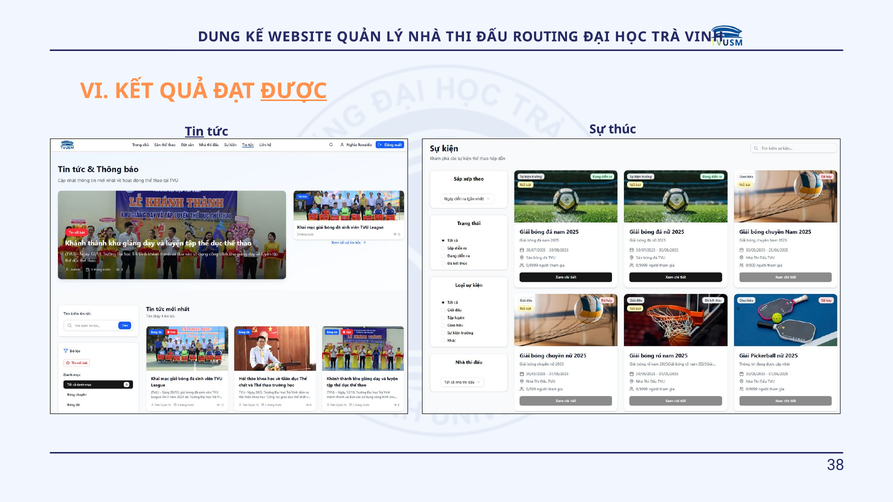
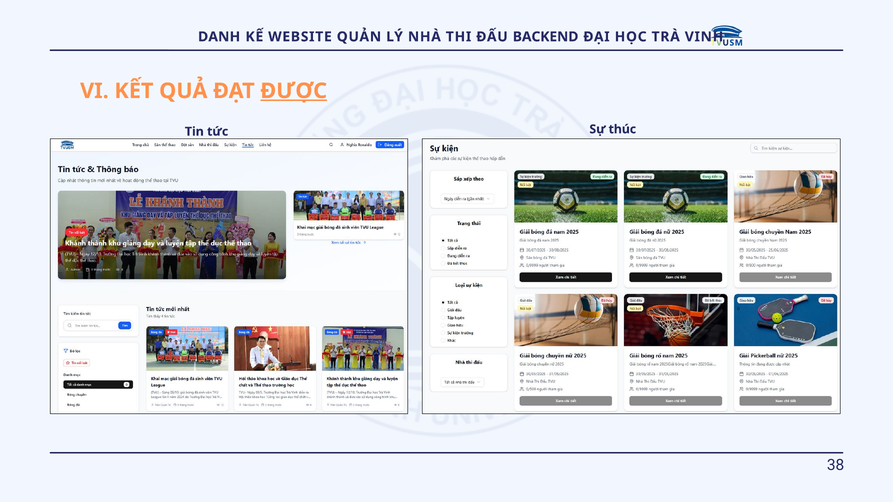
DUNG: DUNG -> DANH
ROUTING: ROUTING -> BACKEND
Tin underline: present -> none
